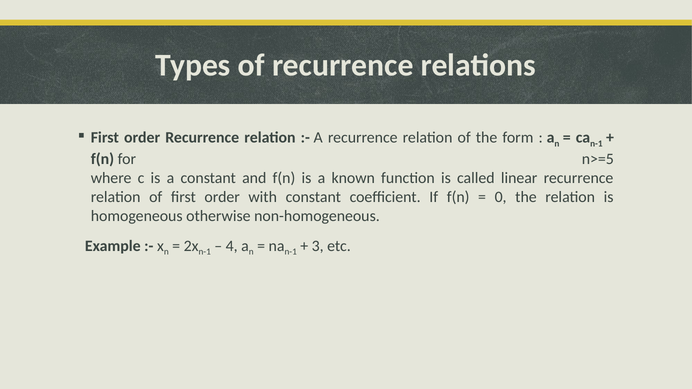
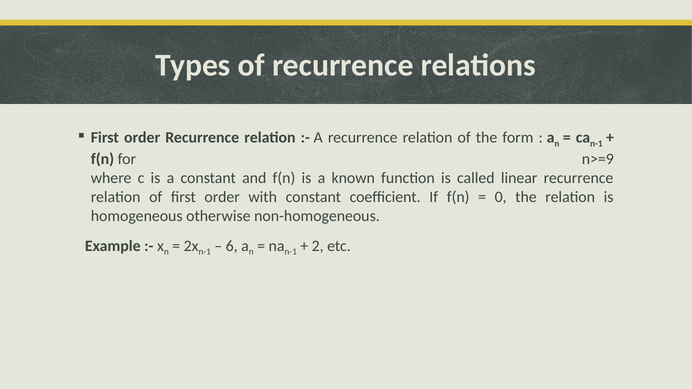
n>=5: n>=5 -> n>=9
4: 4 -> 6
3: 3 -> 2
